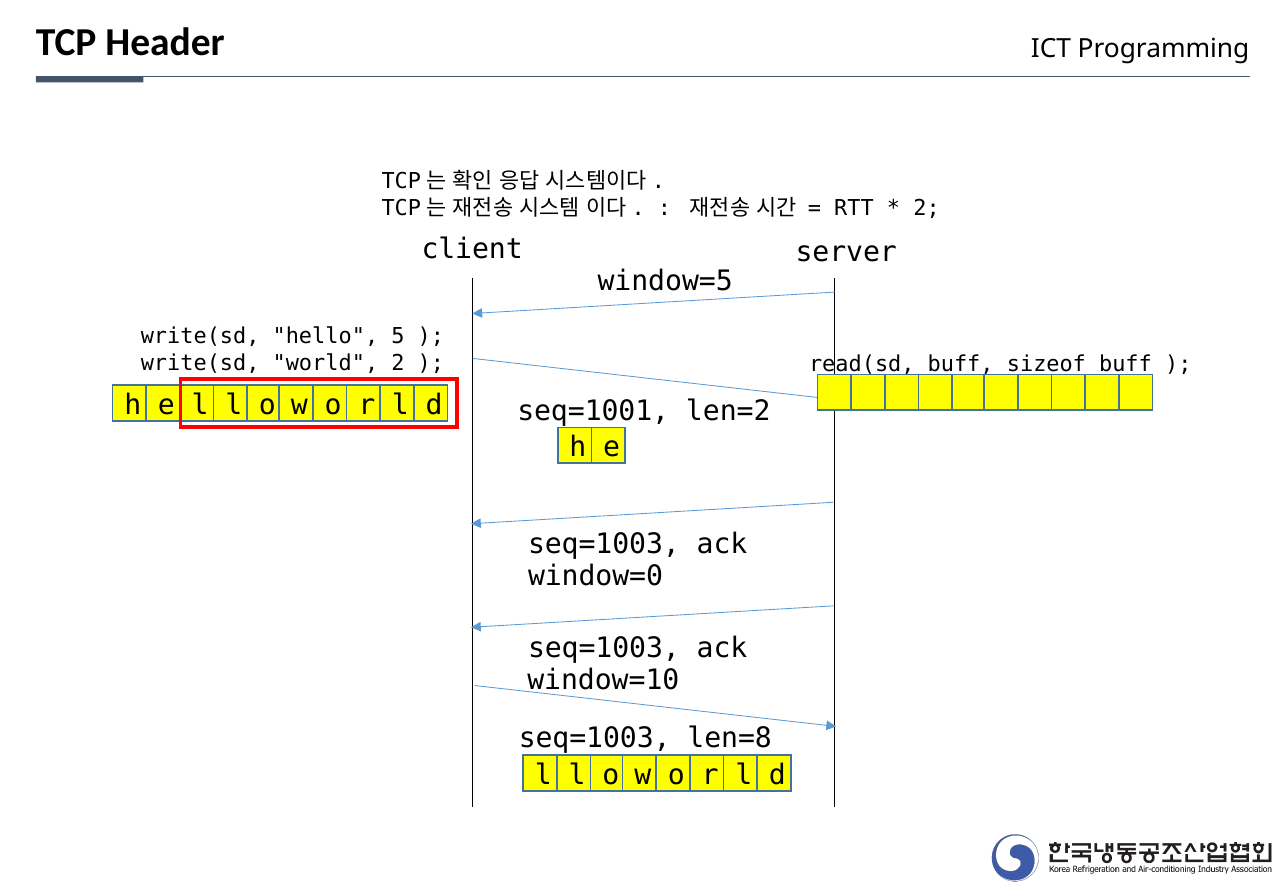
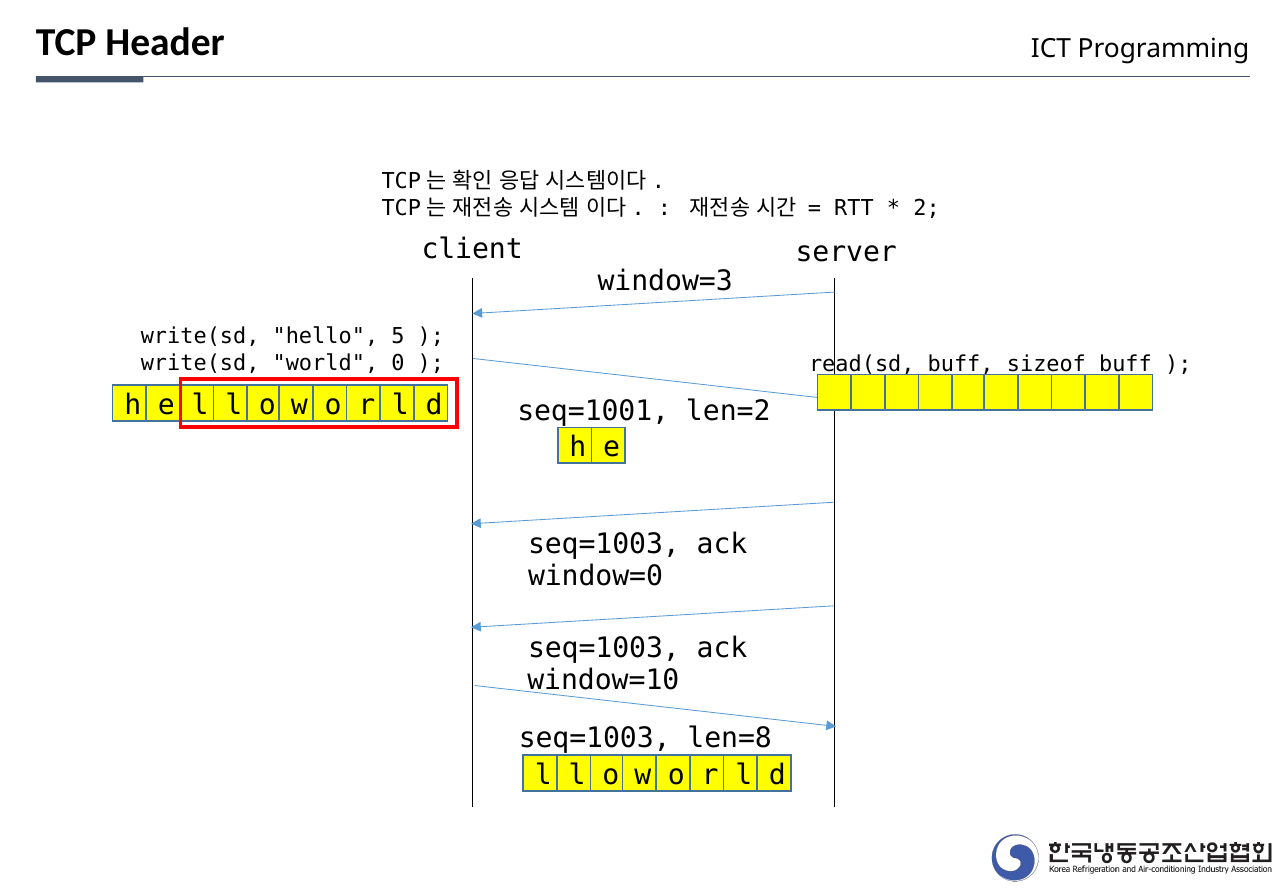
window=5: window=5 -> window=3
world 2: 2 -> 0
